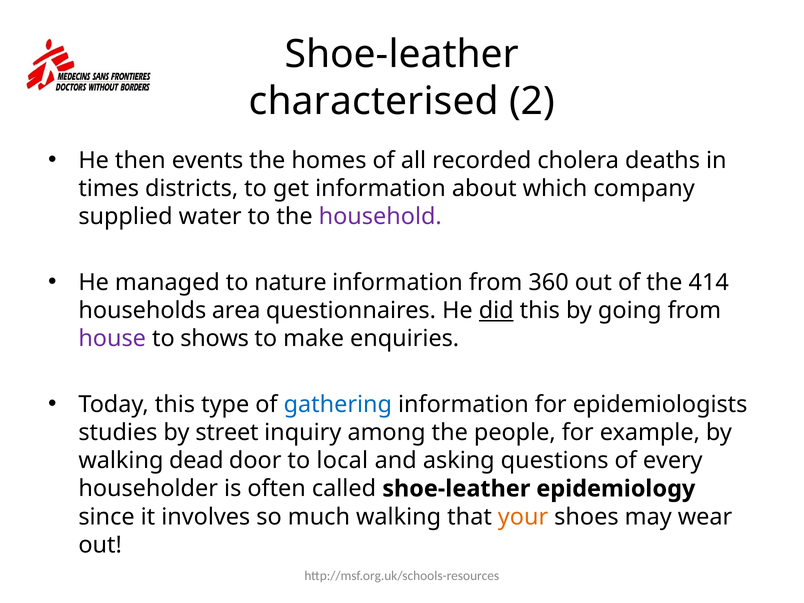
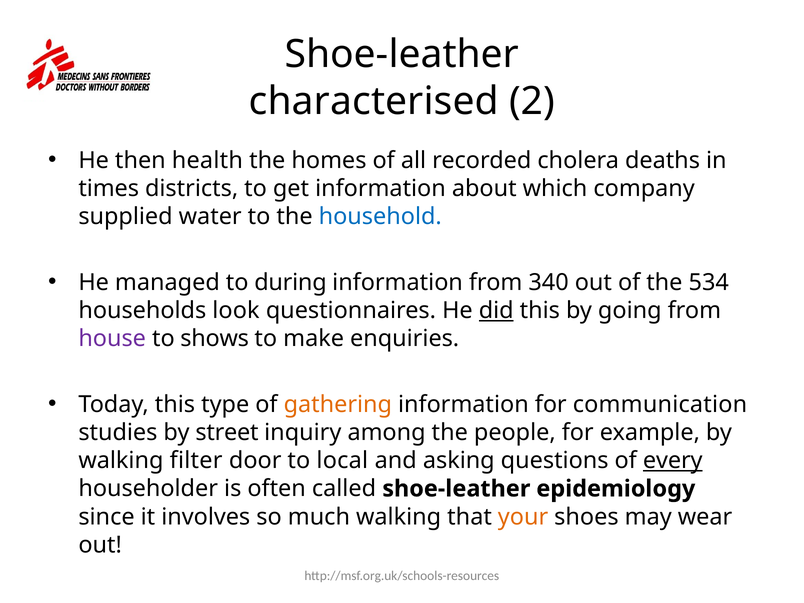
events: events -> health
household colour: purple -> blue
nature: nature -> during
360: 360 -> 340
414: 414 -> 534
area: area -> look
gathering colour: blue -> orange
epidemiologists: epidemiologists -> communication
dead: dead -> filter
every underline: none -> present
